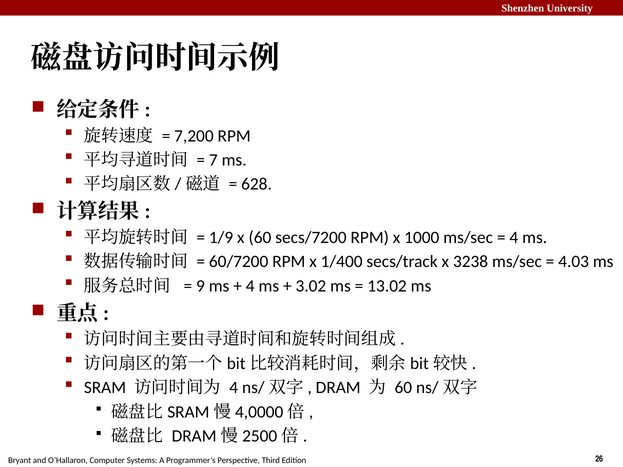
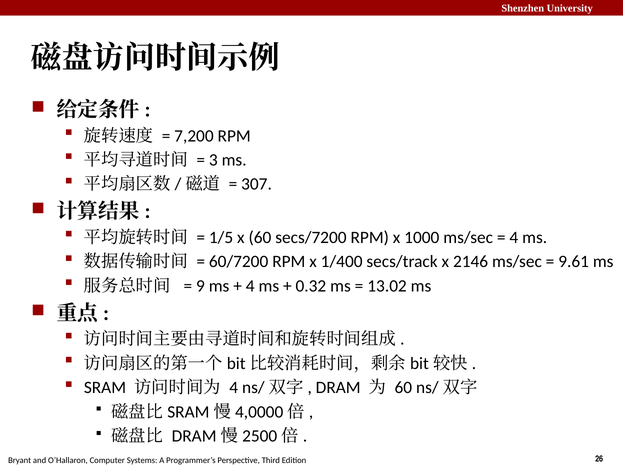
7: 7 -> 3
628: 628 -> 307
1/9: 1/9 -> 1/5
3238: 3238 -> 2146
4.03: 4.03 -> 9.61
3.02: 3.02 -> 0.32
